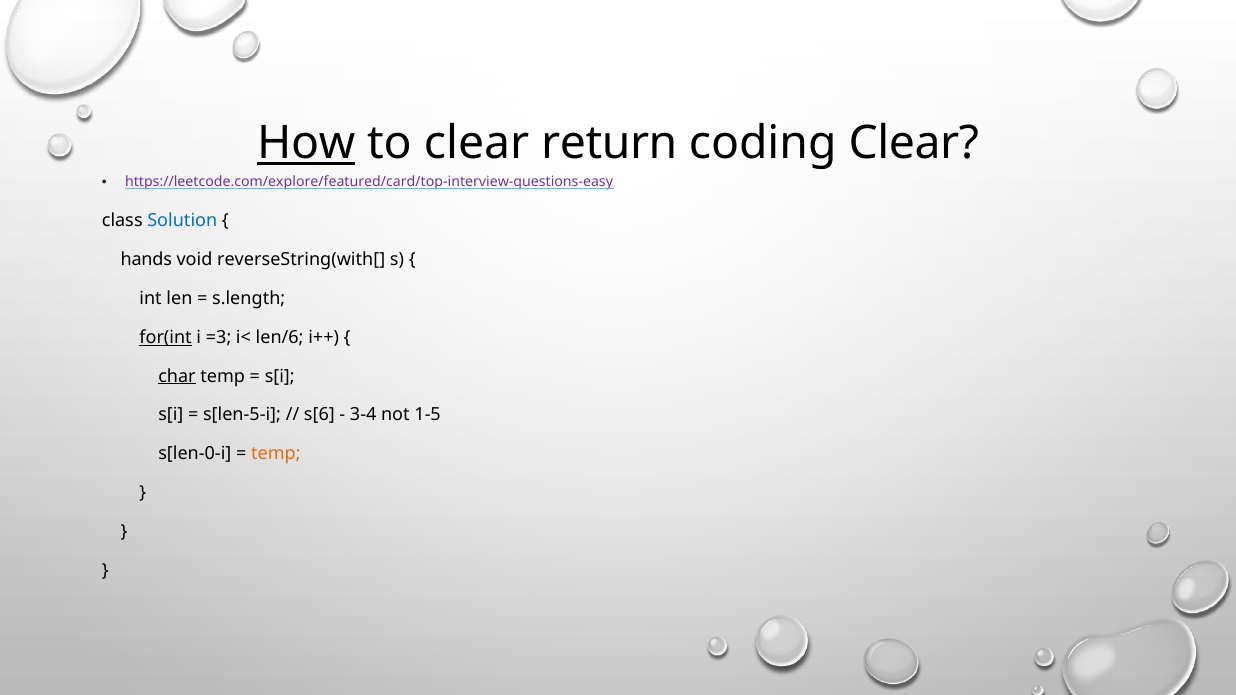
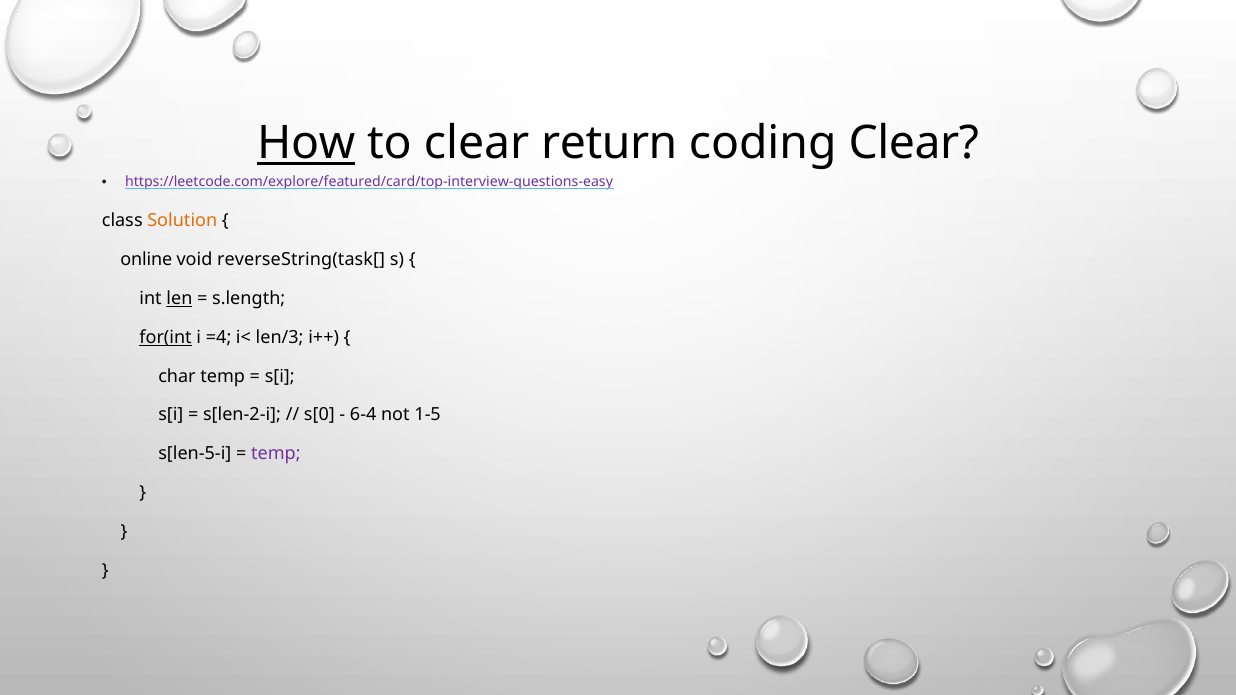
Solution colour: blue -> orange
hands: hands -> online
reverseString(with[: reverseString(with[ -> reverseString(task[
len underline: none -> present
=3: =3 -> =4
len/6: len/6 -> len/3
char underline: present -> none
s[len-5-i: s[len-5-i -> s[len-2-i
s[6: s[6 -> s[0
3-4: 3-4 -> 6-4
s[len-0-i: s[len-0-i -> s[len-5-i
temp at (276, 454) colour: orange -> purple
